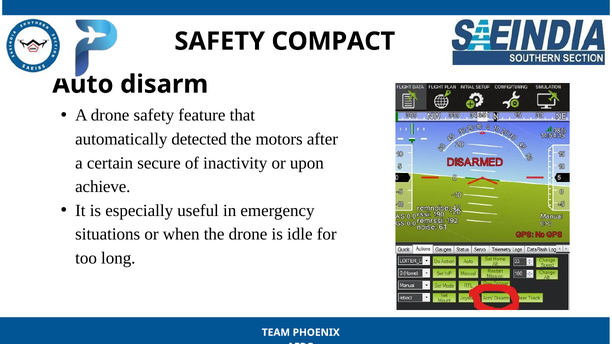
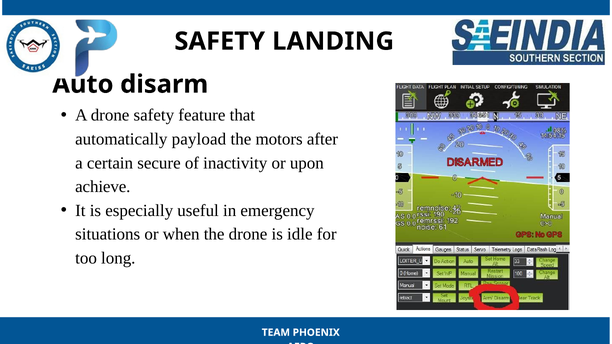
COMPACT: COMPACT -> LANDING
detected: detected -> payload
